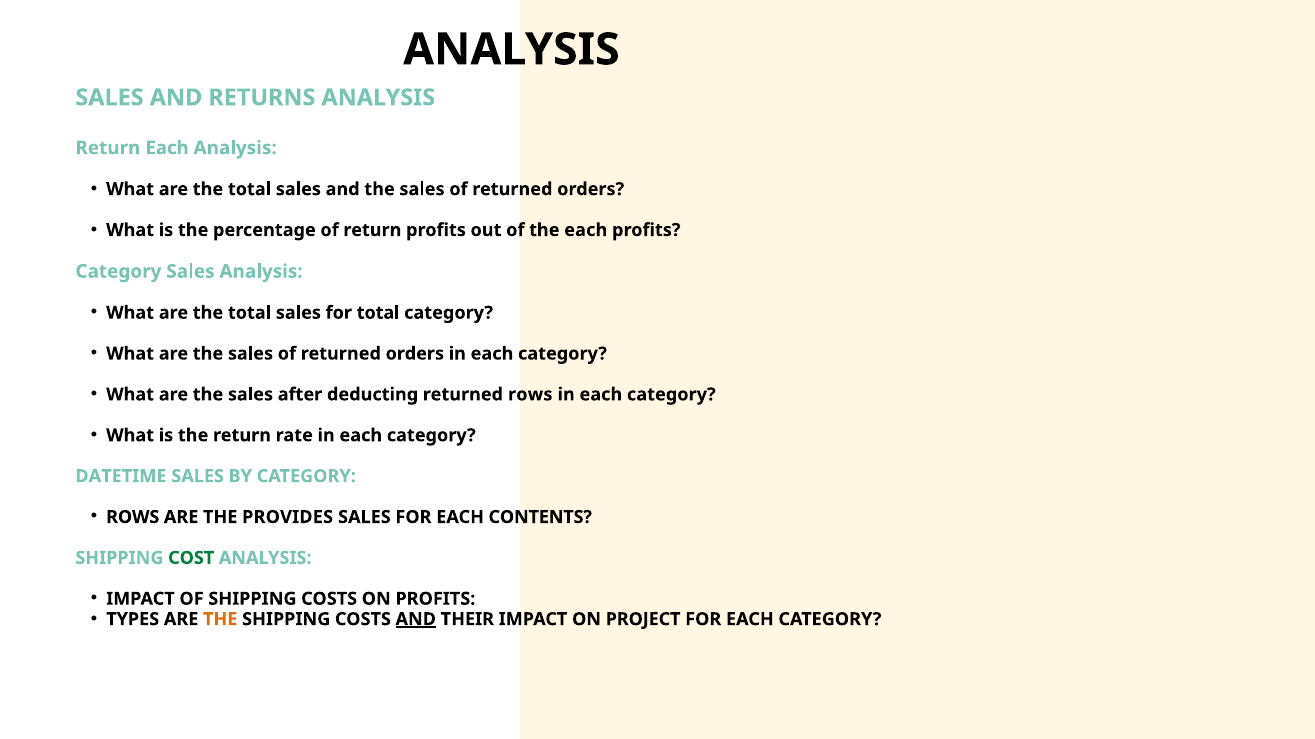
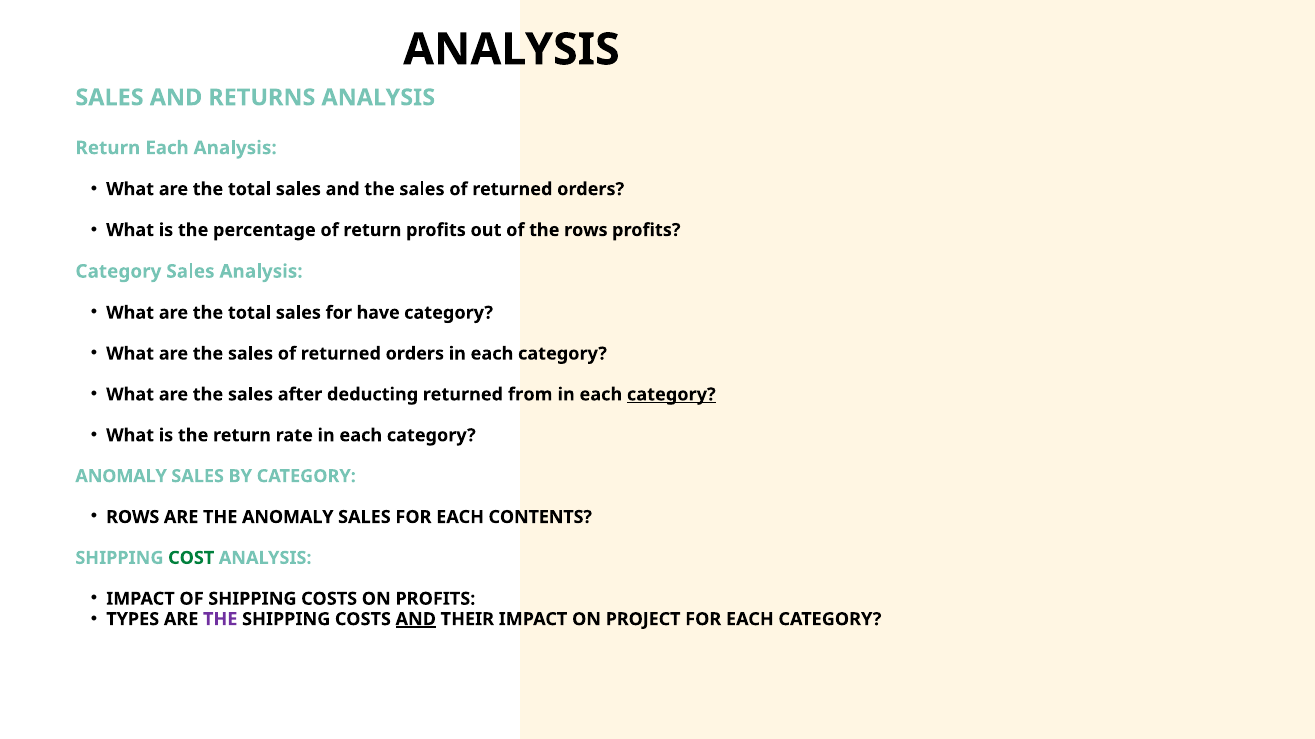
the each: each -> rows
for total: total -> have
returned rows: rows -> from
category at (671, 395) underline: none -> present
DATETIME at (121, 477): DATETIME -> ANOMALY
THE PROVIDES: PROVIDES -> ANOMALY
THE at (220, 620) colour: orange -> purple
